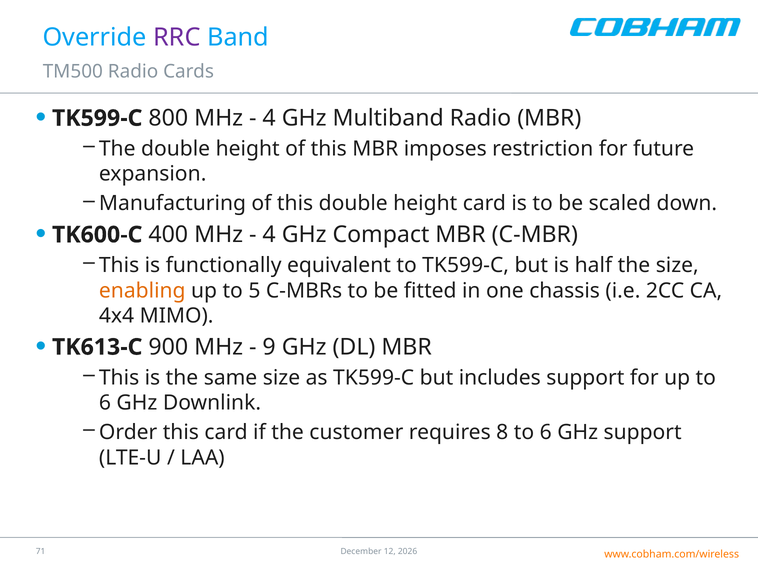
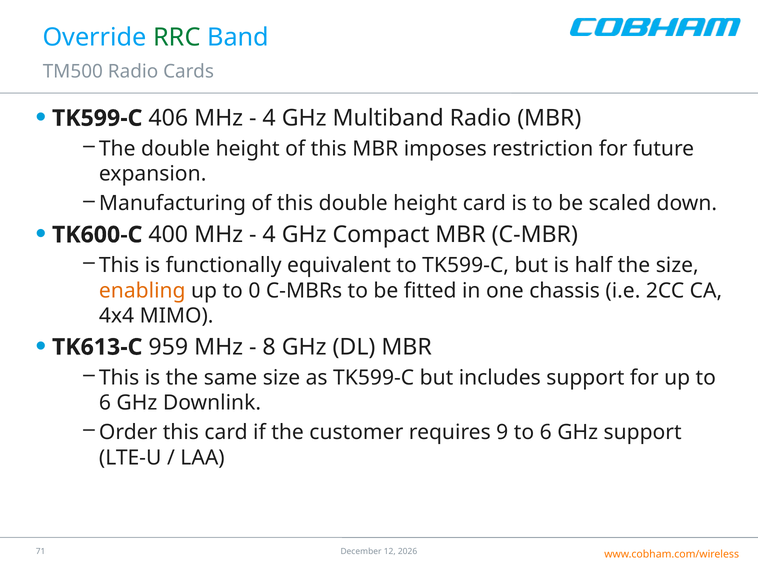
RRC colour: purple -> green
800: 800 -> 406
5: 5 -> 0
900: 900 -> 959
9: 9 -> 8
8: 8 -> 9
